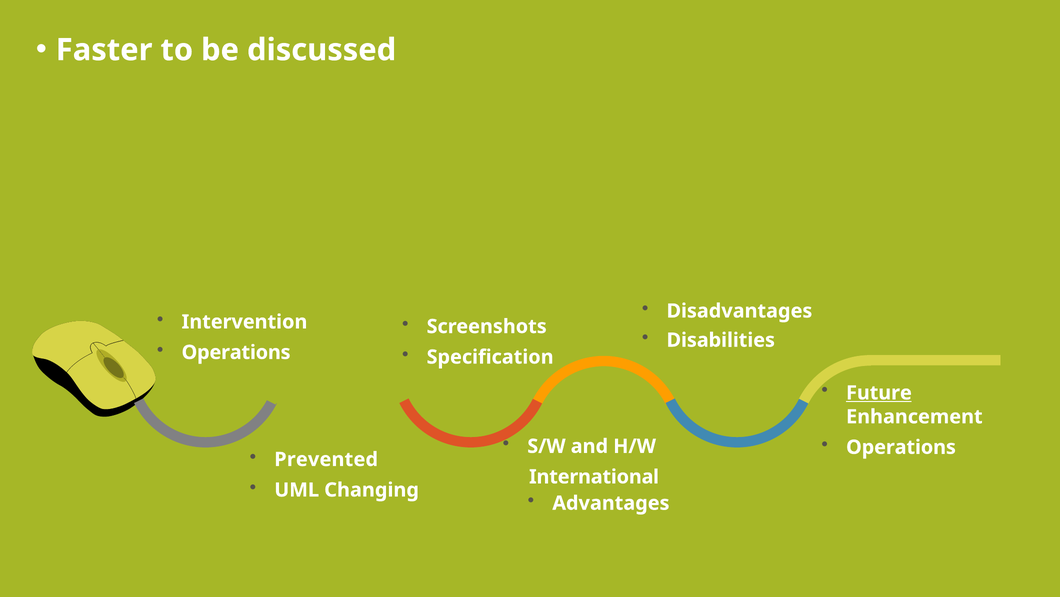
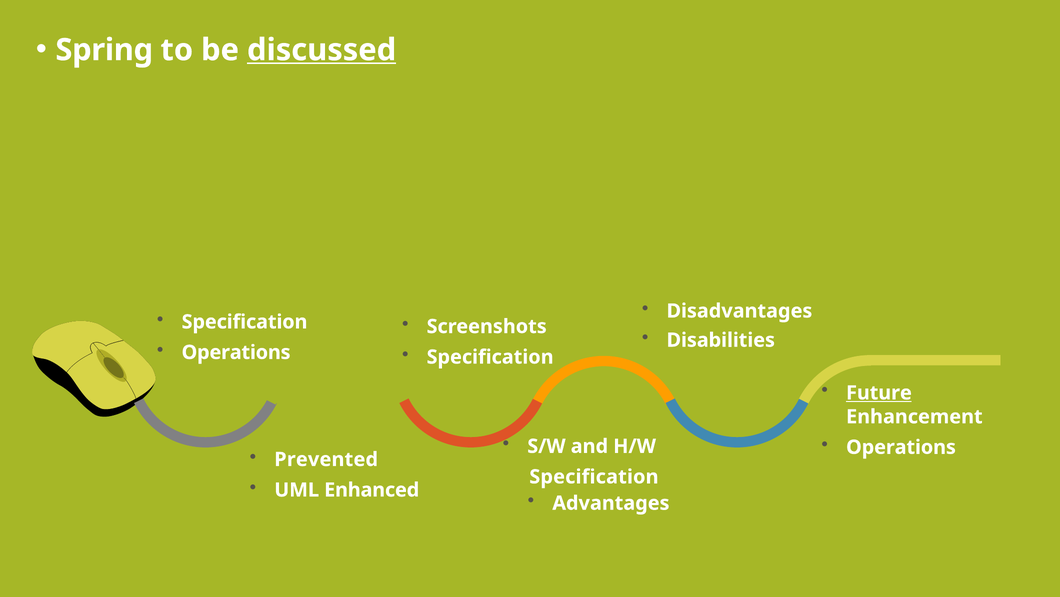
Faster: Faster -> Spring
discussed underline: none -> present
Intervention at (244, 322): Intervention -> Specification
International at (594, 476): International -> Specification
Changing: Changing -> Enhanced
